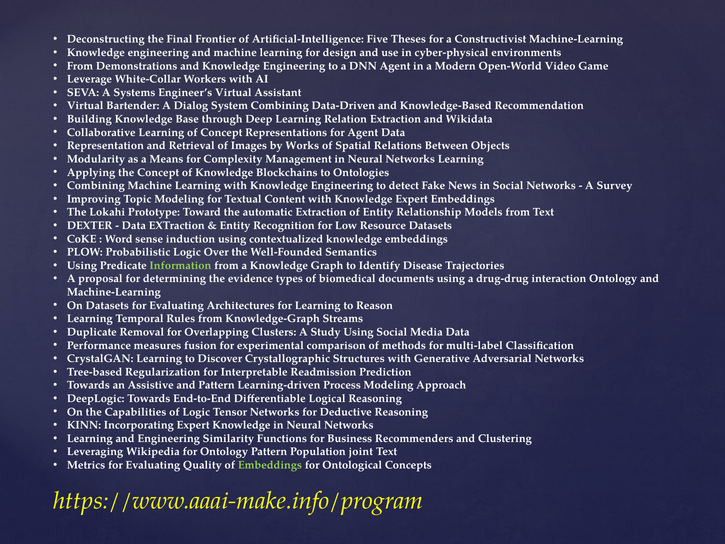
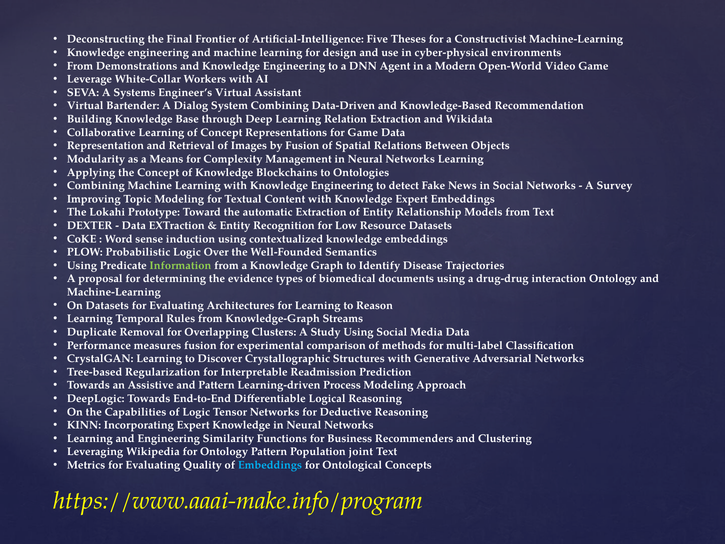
for Agent: Agent -> Game
by Works: Works -> Fusion
Embeddings at (270, 465) colour: light green -> light blue
